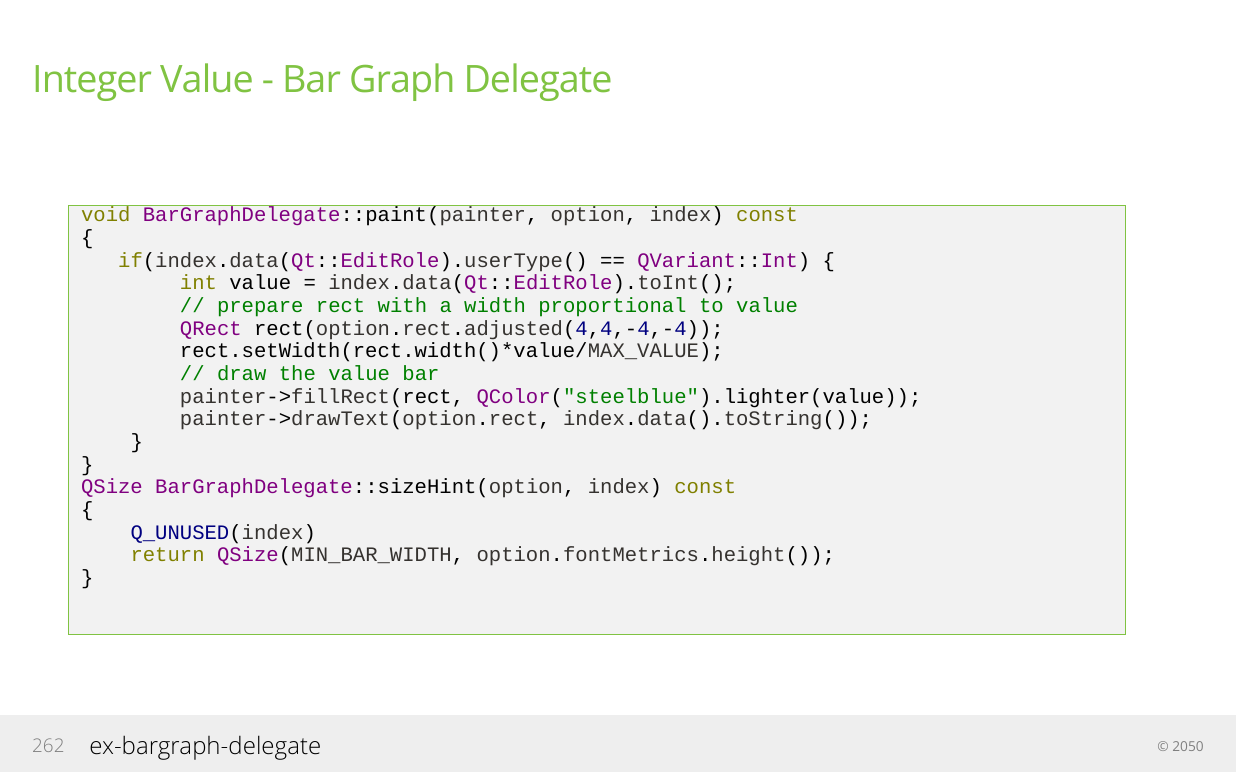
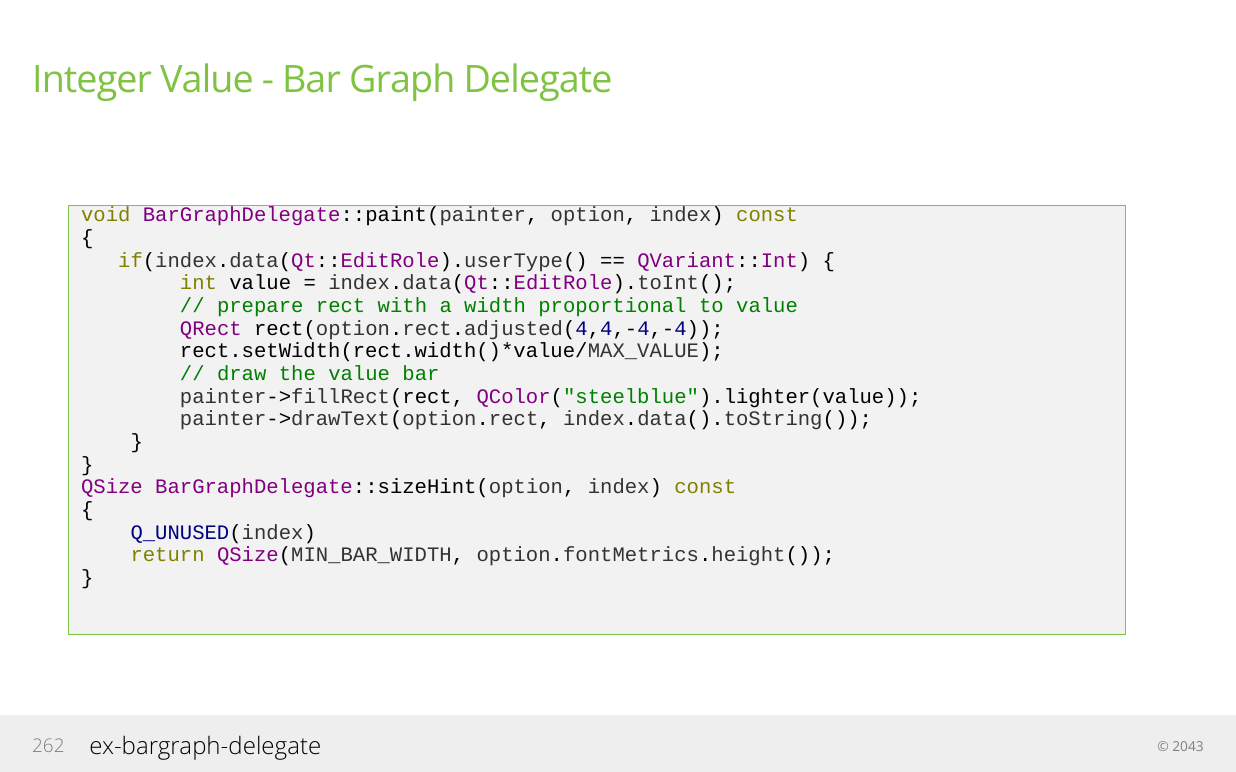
2050: 2050 -> 2043
